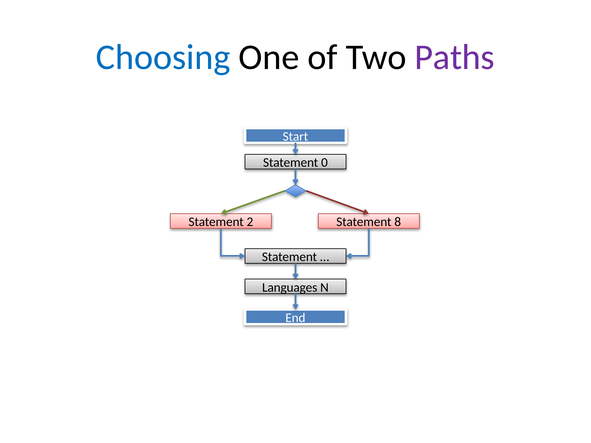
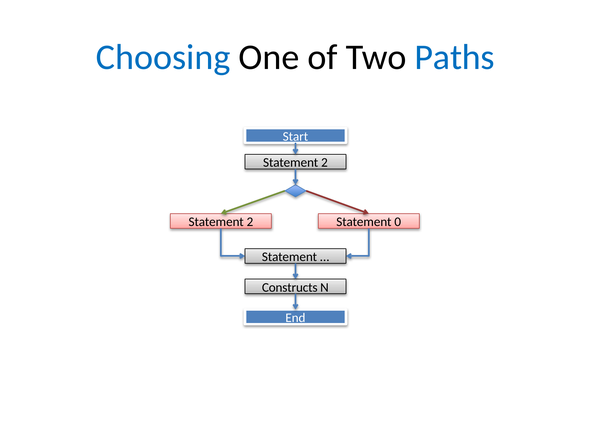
Paths colour: purple -> blue
0 at (324, 163): 0 -> 2
8: 8 -> 0
Languages: Languages -> Constructs
